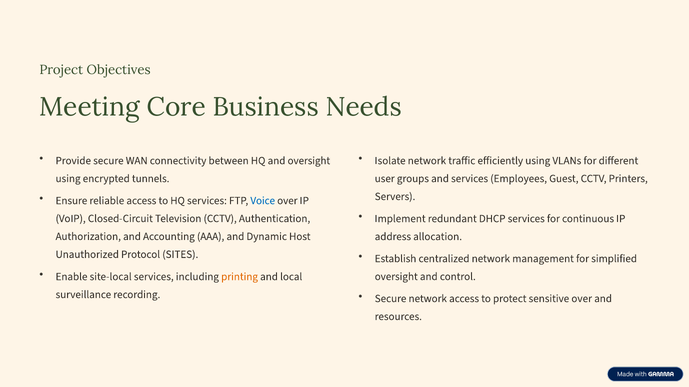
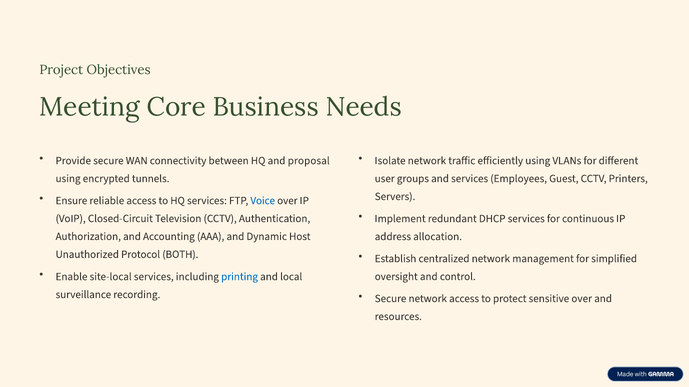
and oversight: oversight -> proposal
SITES: SITES -> BOTH
printing colour: orange -> blue
